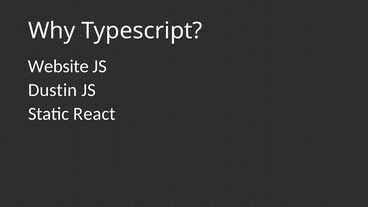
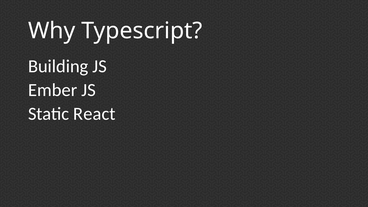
Website: Website -> Building
Dustin: Dustin -> Ember
